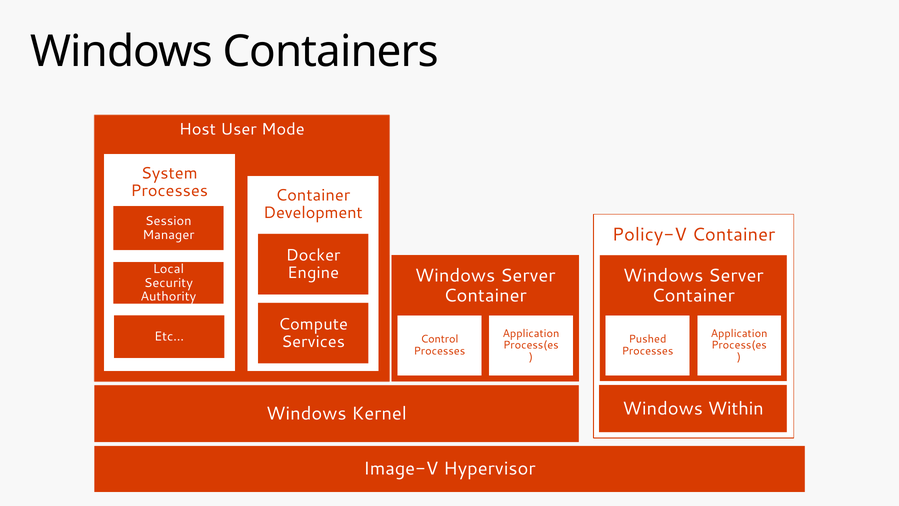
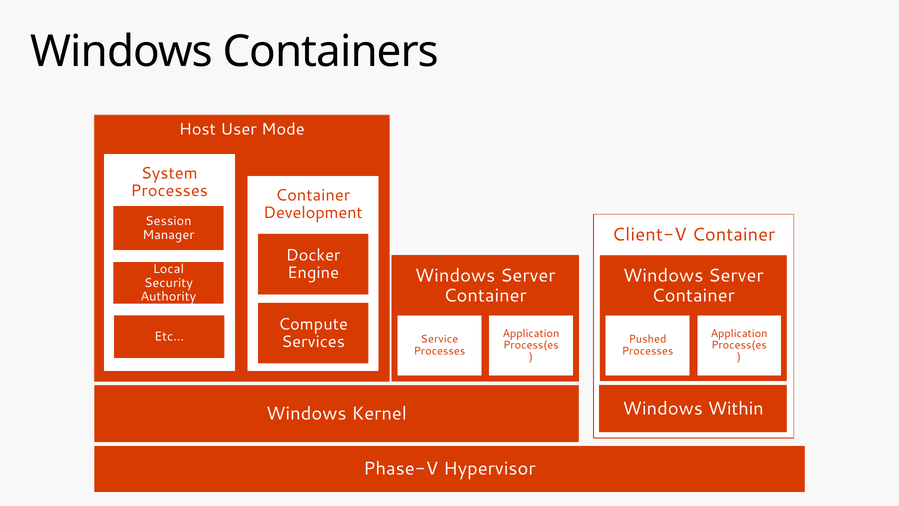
Policy-V: Policy-V -> Client-V
Control: Control -> Service
Image-V: Image-V -> Phase-V
